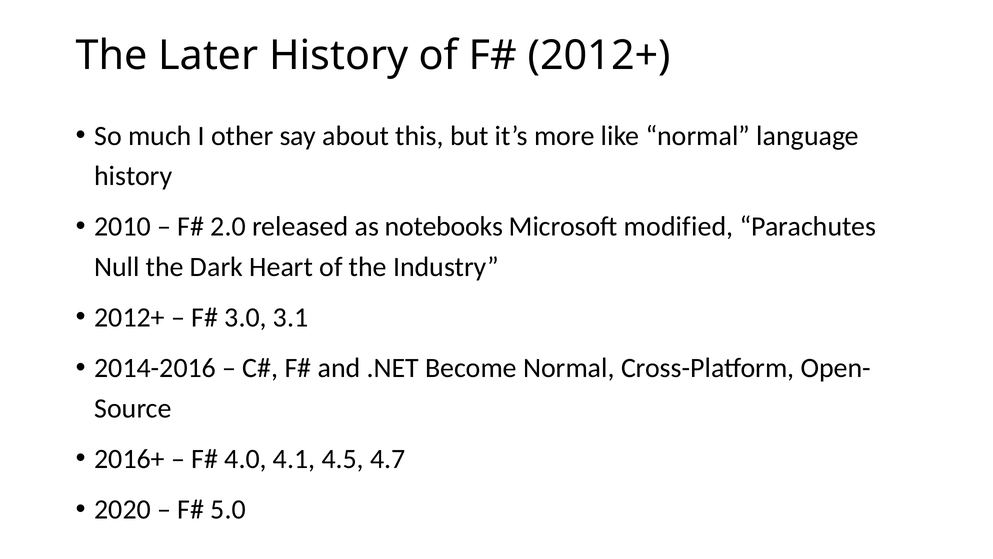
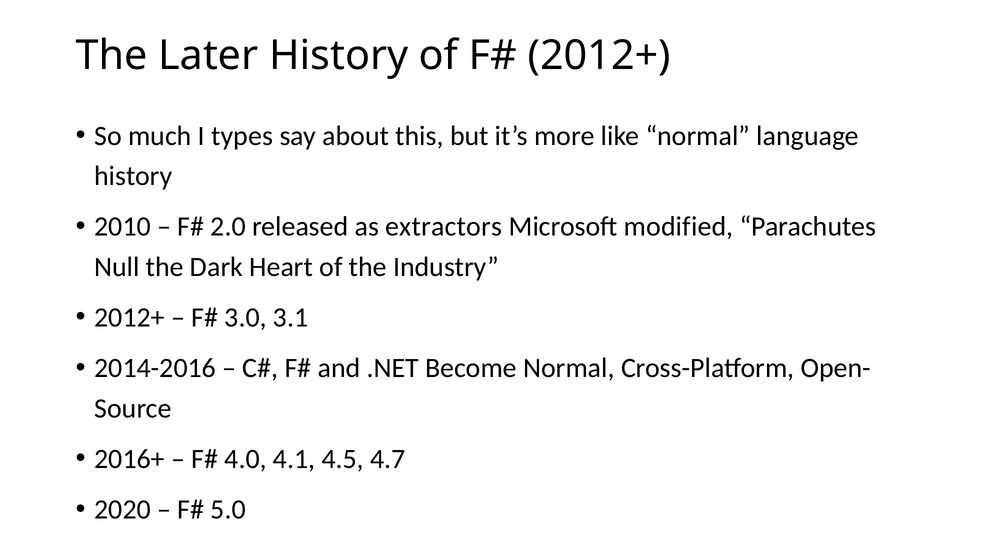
other: other -> types
notebooks: notebooks -> extractors
